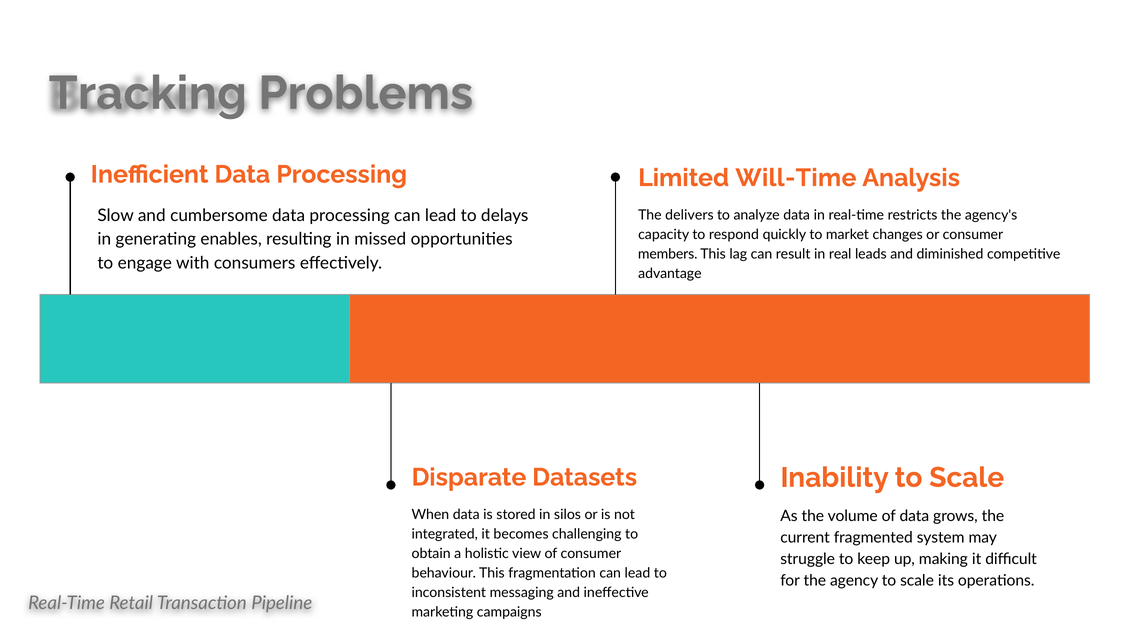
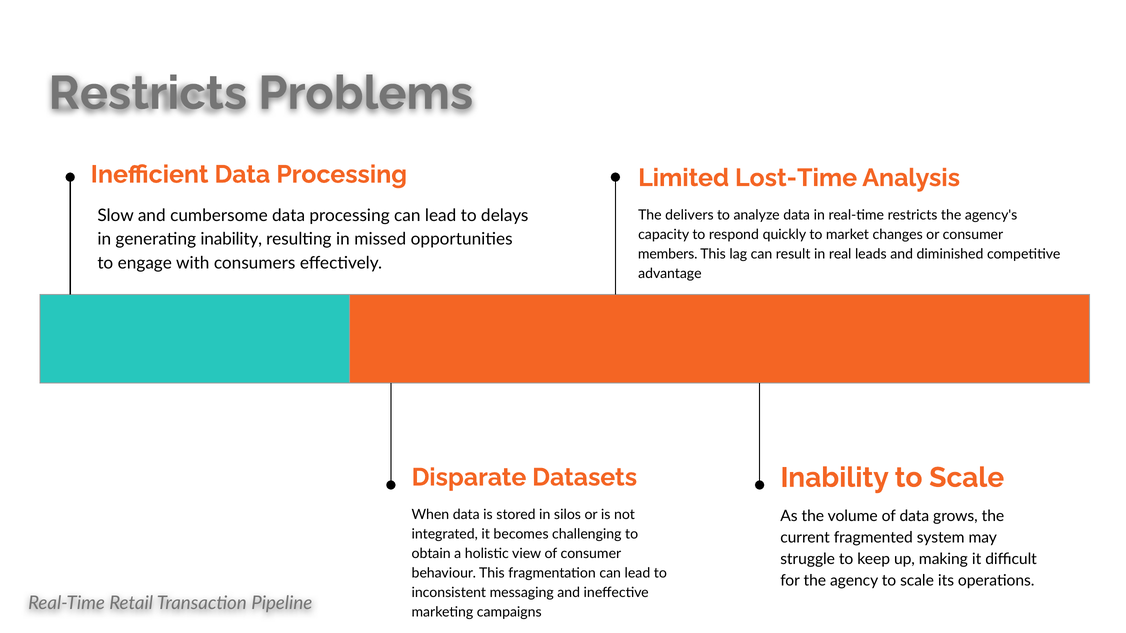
Tracking at (148, 93): Tracking -> Restricts
Will-Time: Will-Time -> Lost-Time
generating enables: enables -> inability
